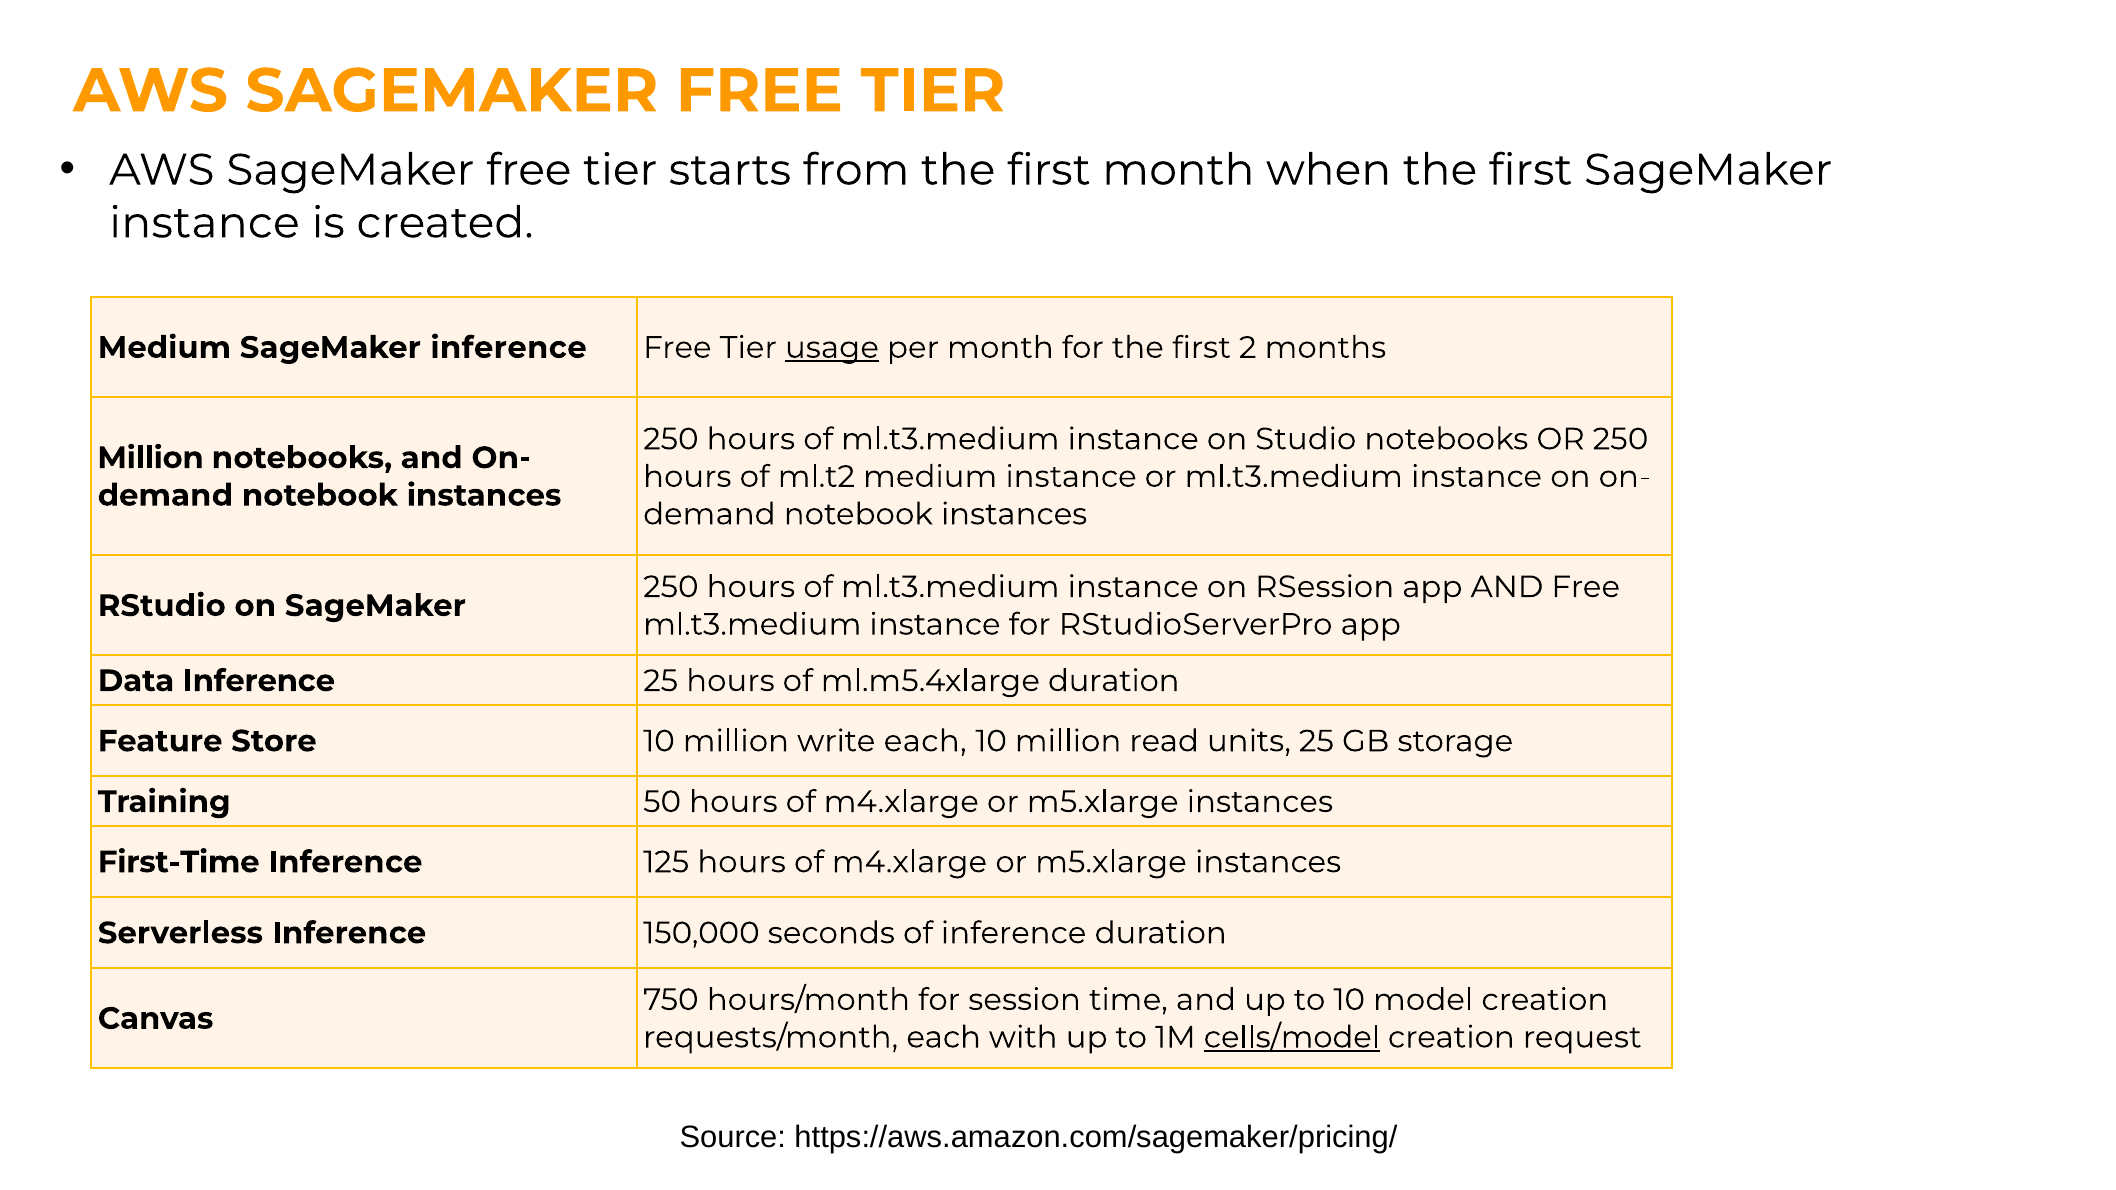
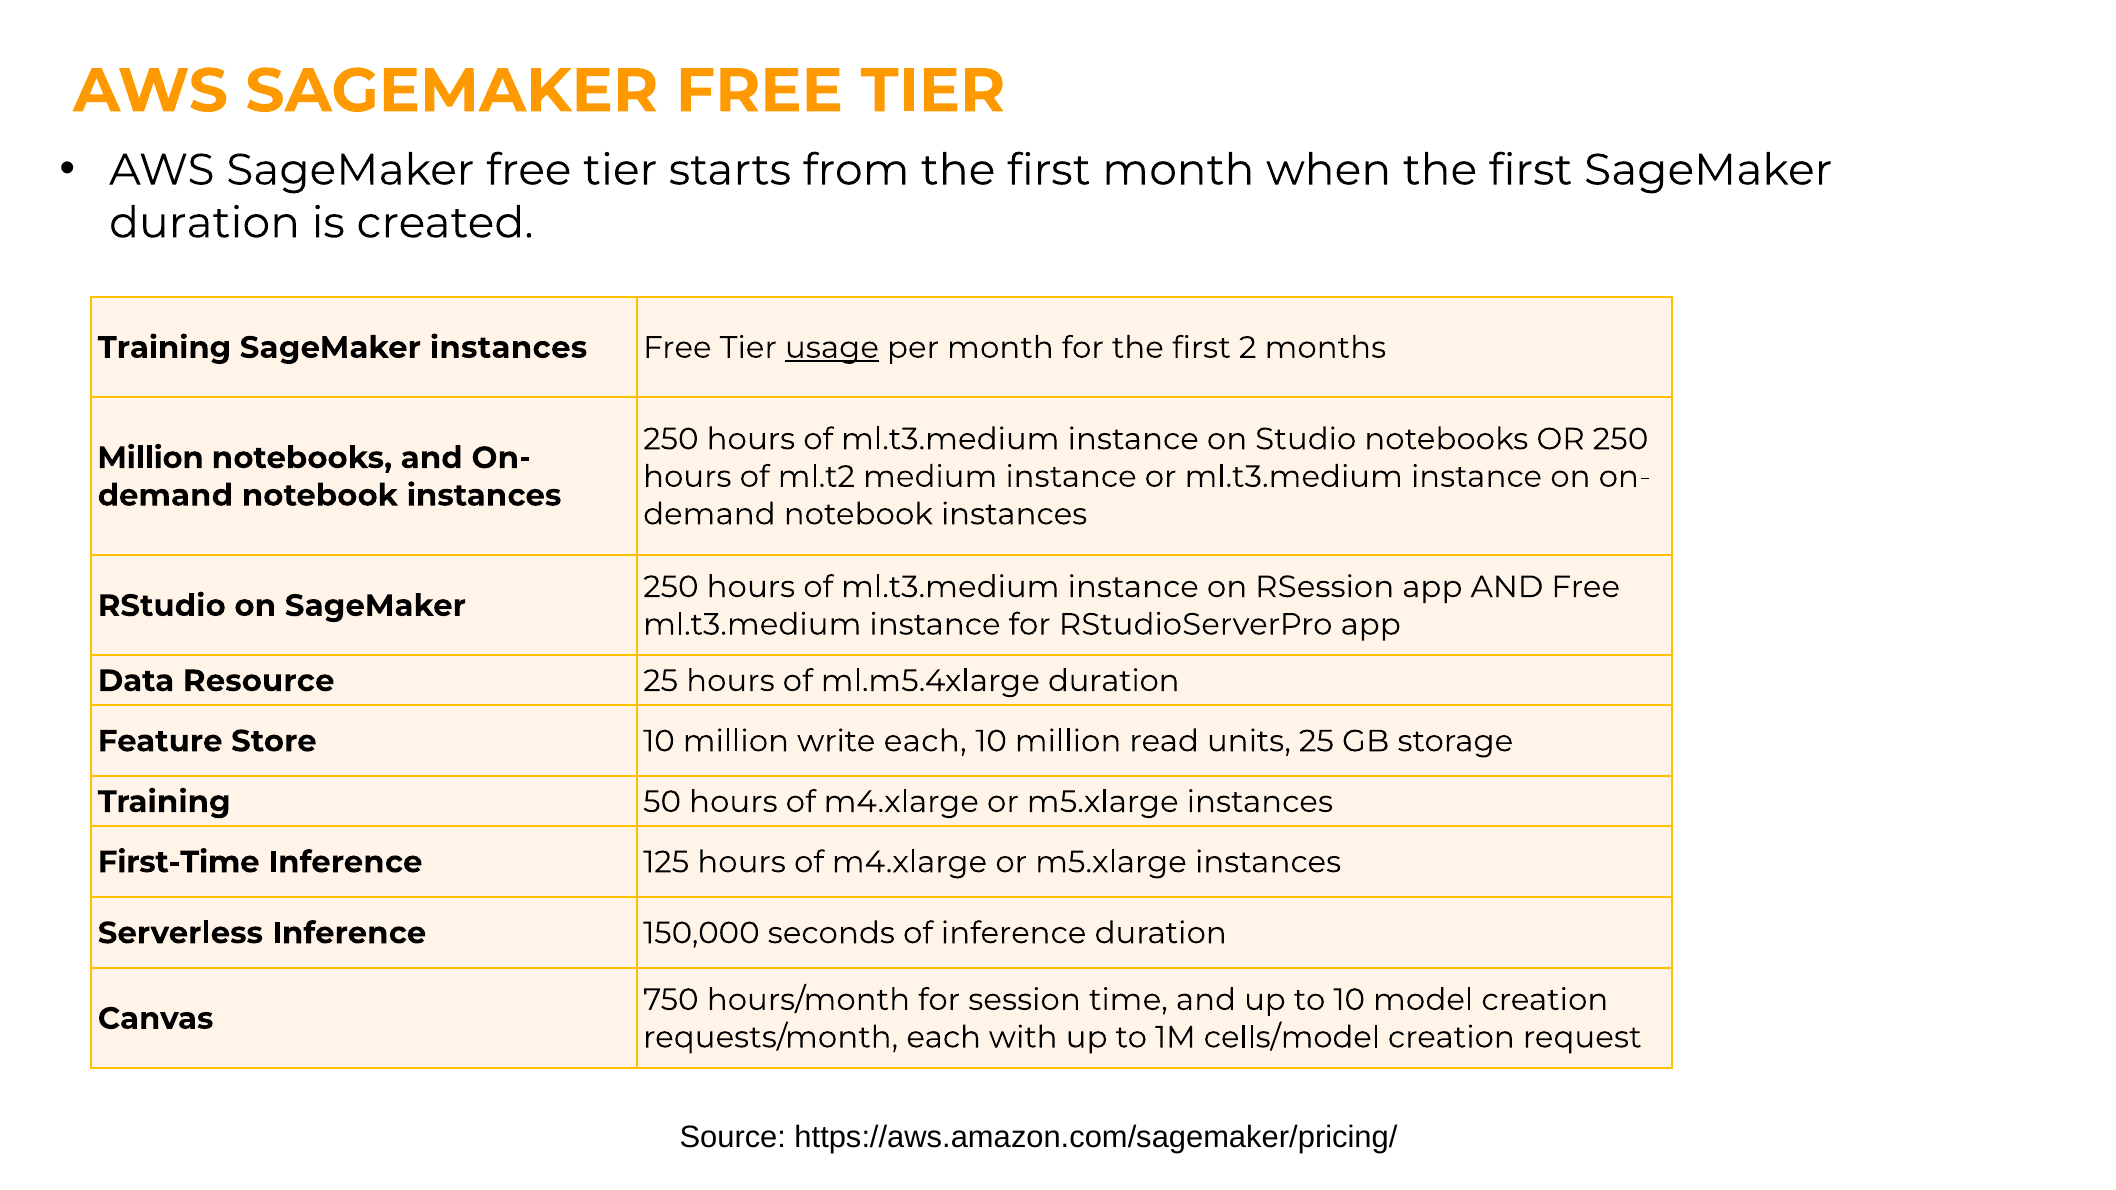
instance at (204, 223): instance -> duration
Medium at (164, 348): Medium -> Training
SageMaker inference: inference -> instances
Data Inference: Inference -> Resource
cells/model underline: present -> none
